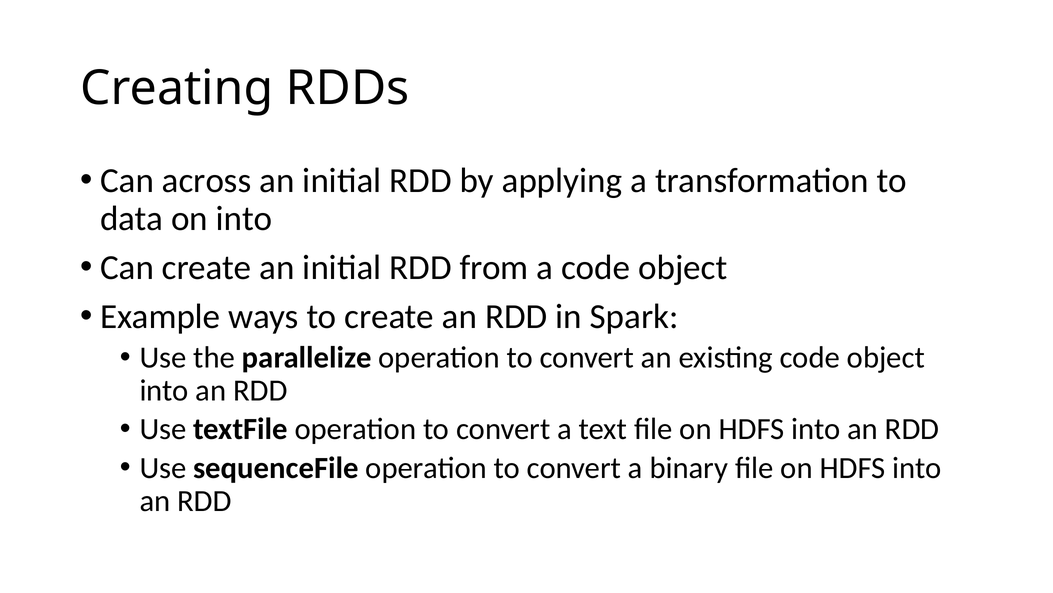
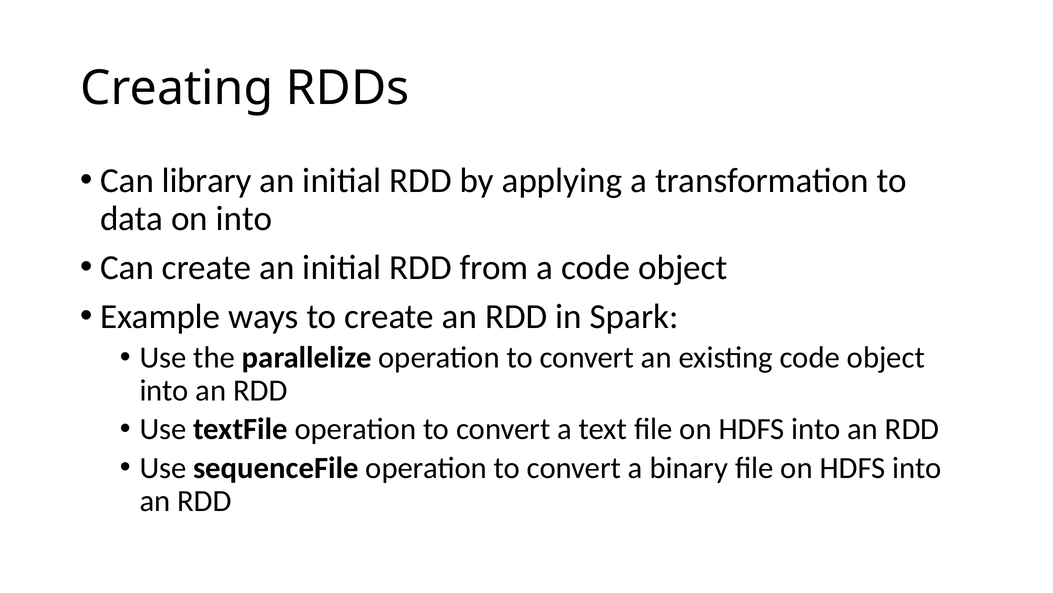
across: across -> library
